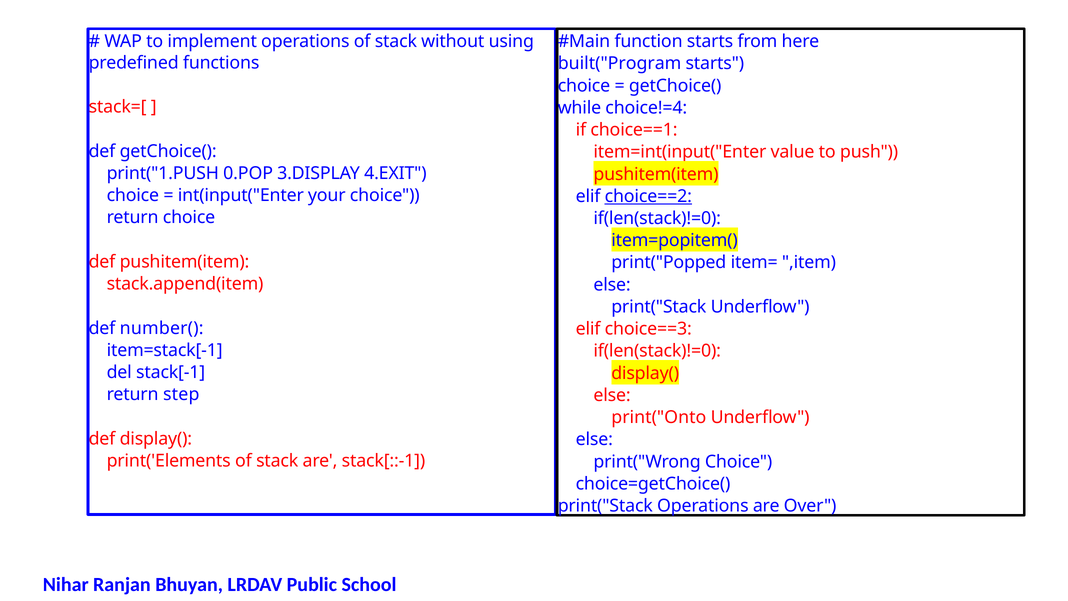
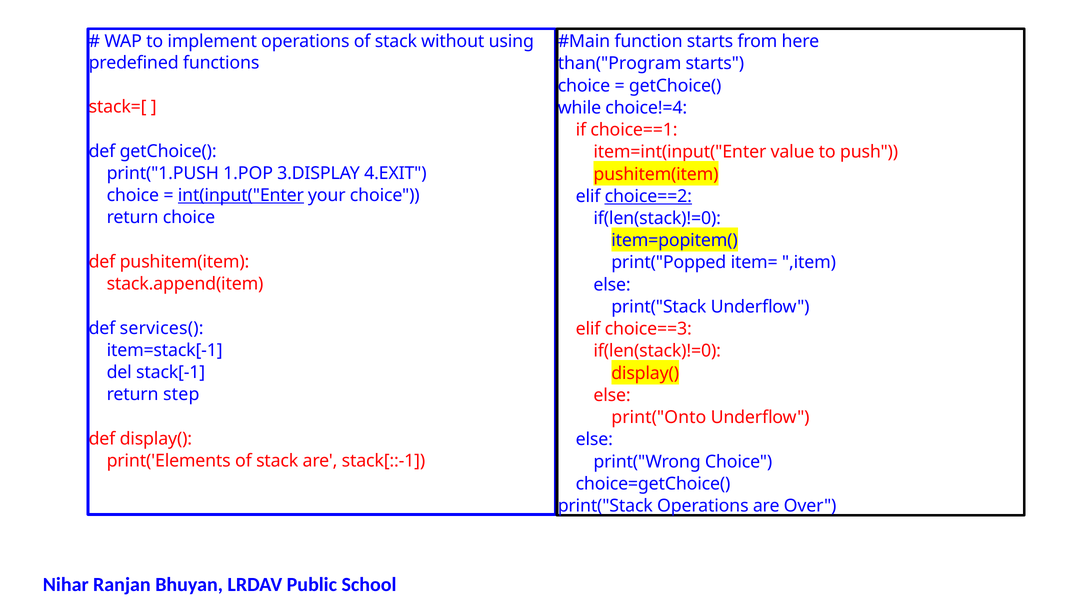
built("Program: built("Program -> than("Program
0.POP: 0.POP -> 1.POP
int(input("Enter underline: none -> present
number(: number( -> services(
